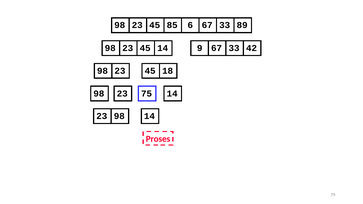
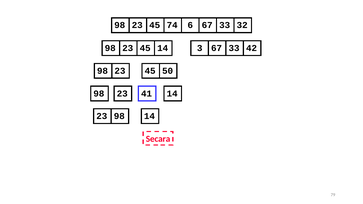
85: 85 -> 74
89: 89 -> 32
9: 9 -> 3
18: 18 -> 50
75: 75 -> 41
Proses: Proses -> Secara
